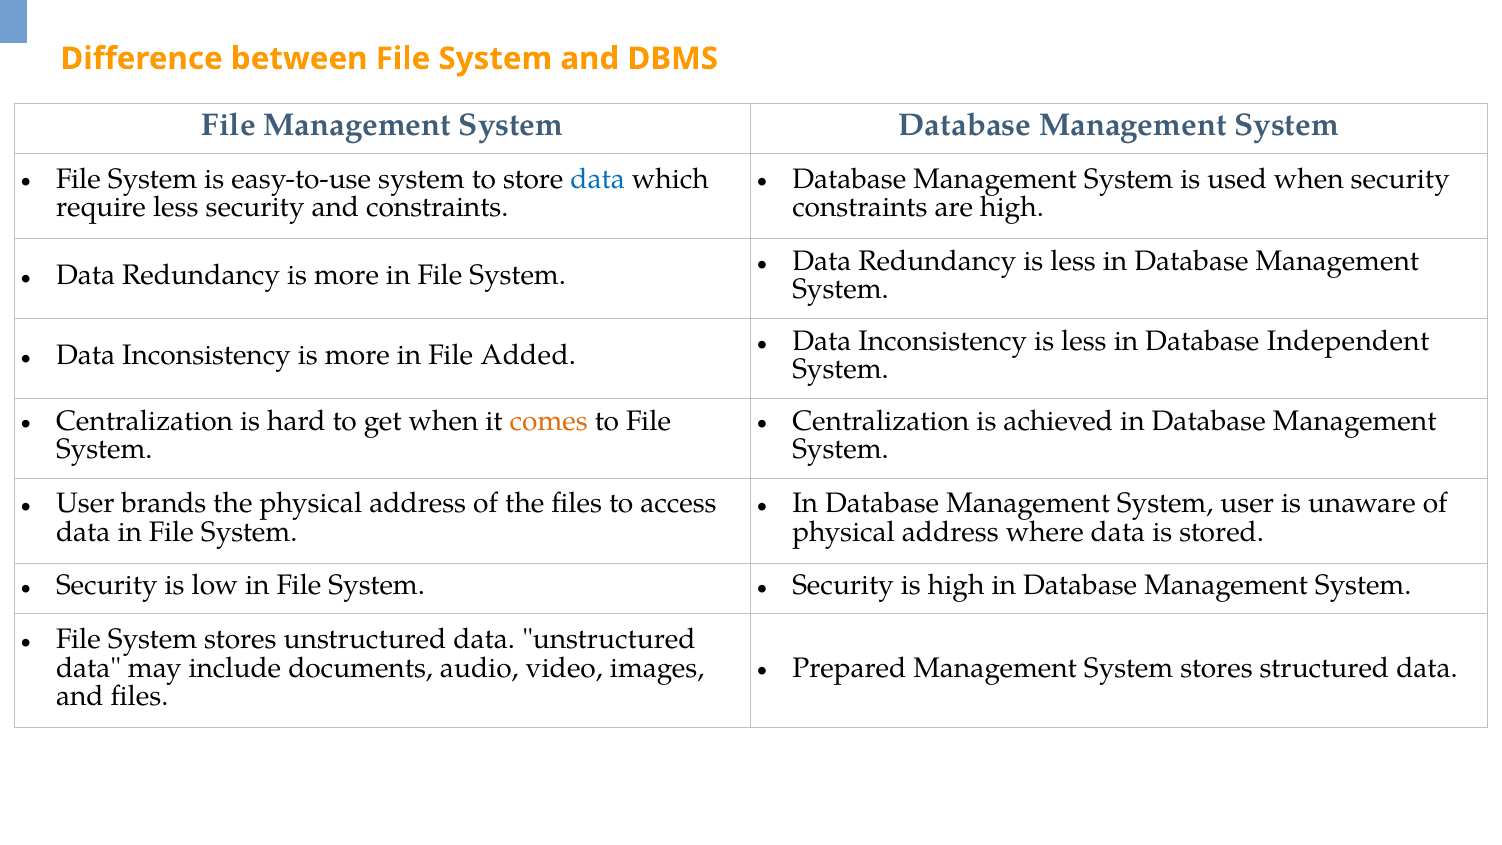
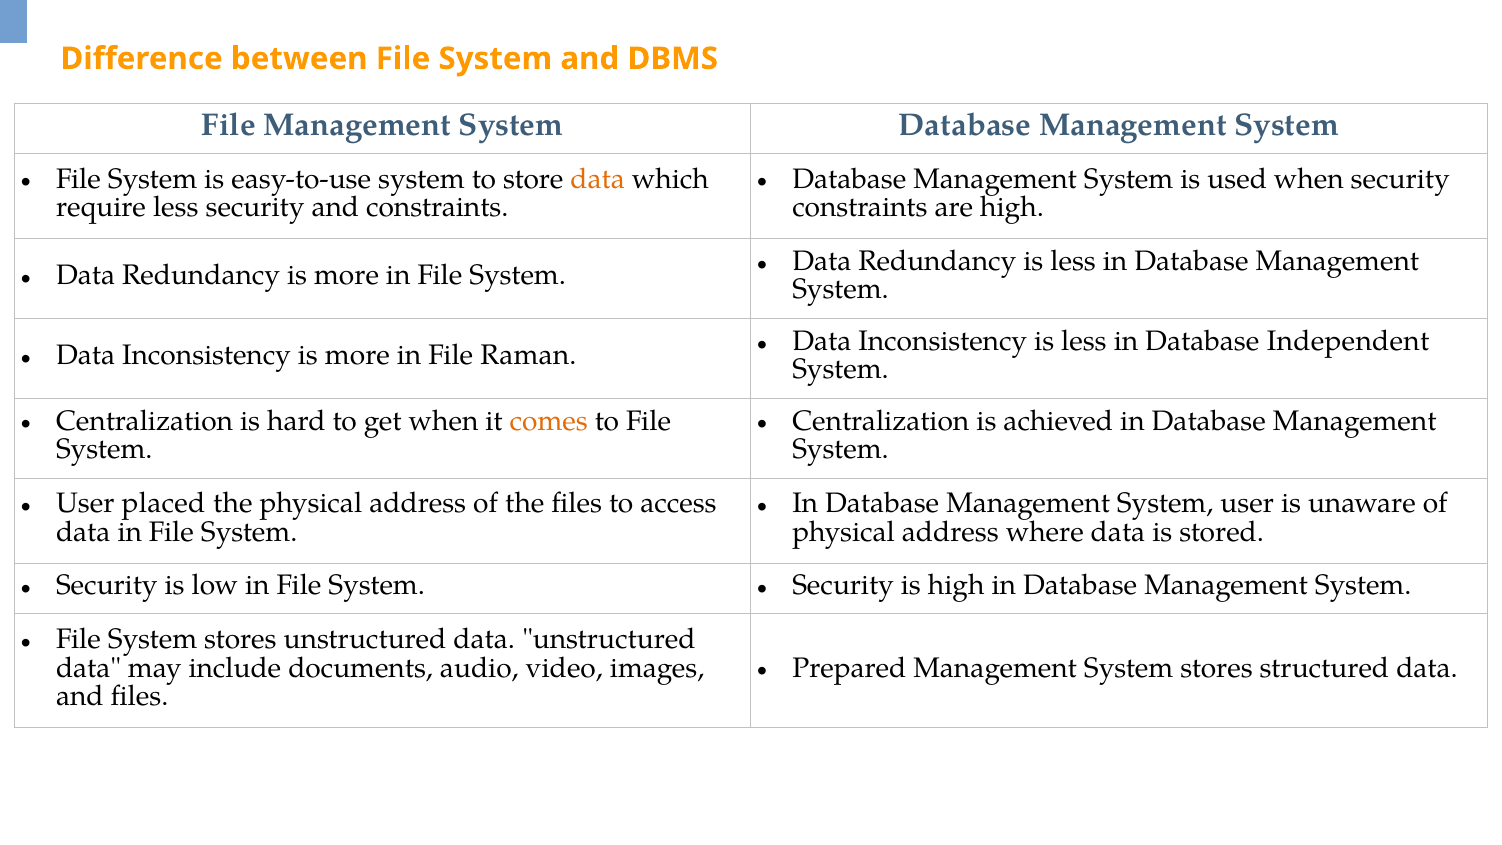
data at (598, 179) colour: blue -> orange
Added: Added -> Raman
brands: brands -> placed
